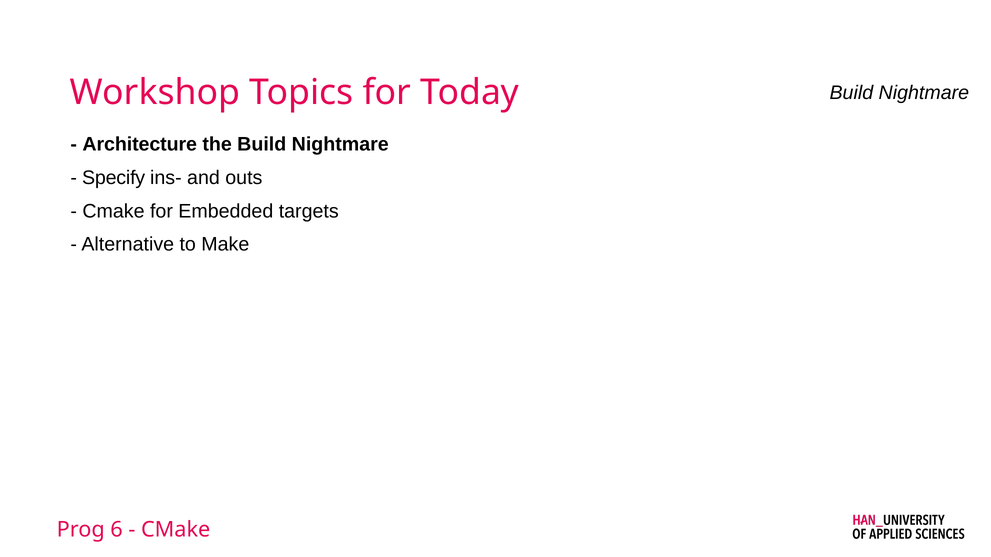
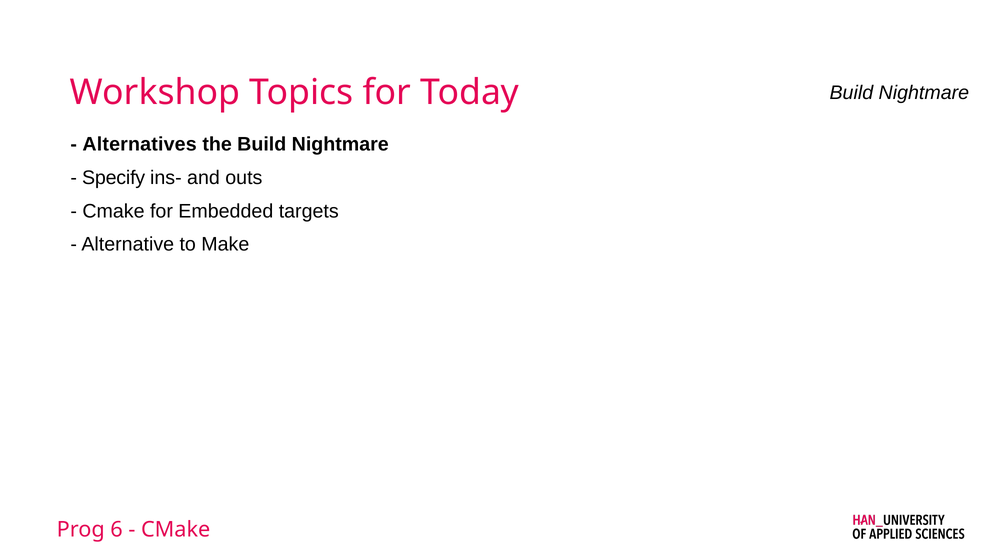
Architecture: Architecture -> Alternatives
